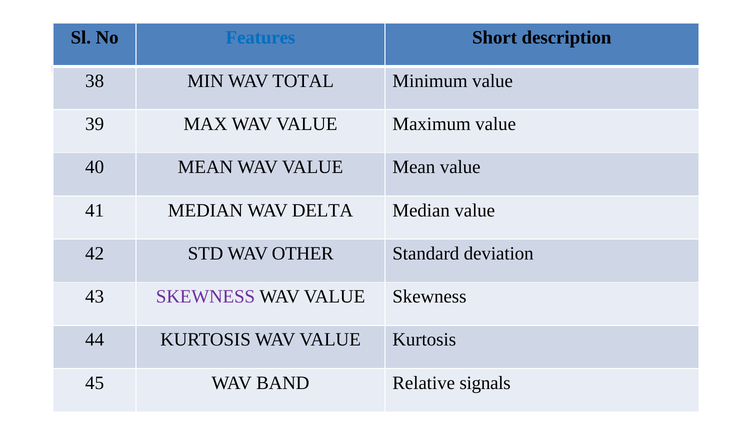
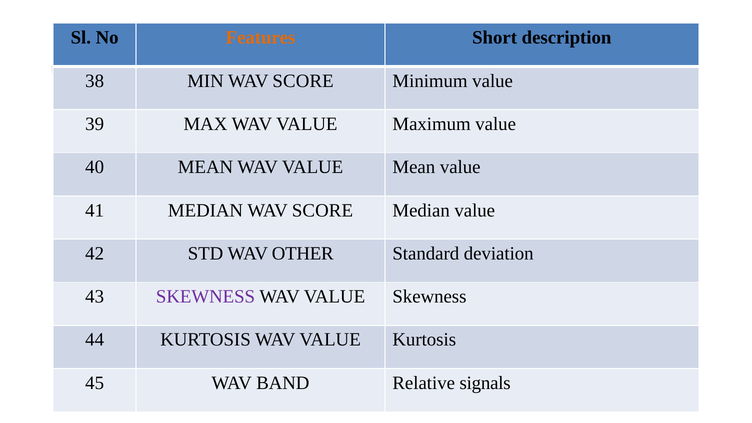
Features colour: blue -> orange
MIN WAV TOTAL: TOTAL -> SCORE
MEDIAN WAV DELTA: DELTA -> SCORE
